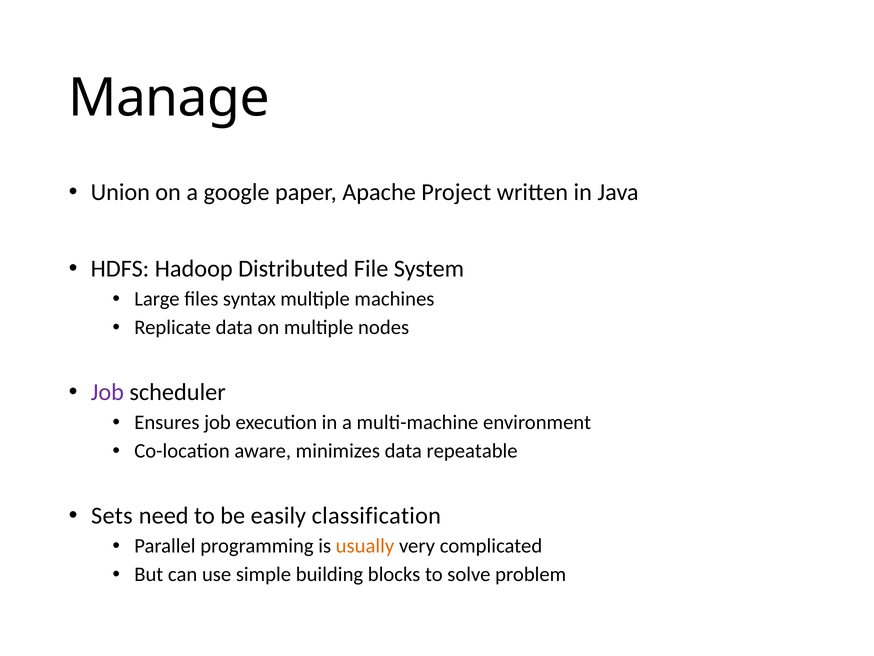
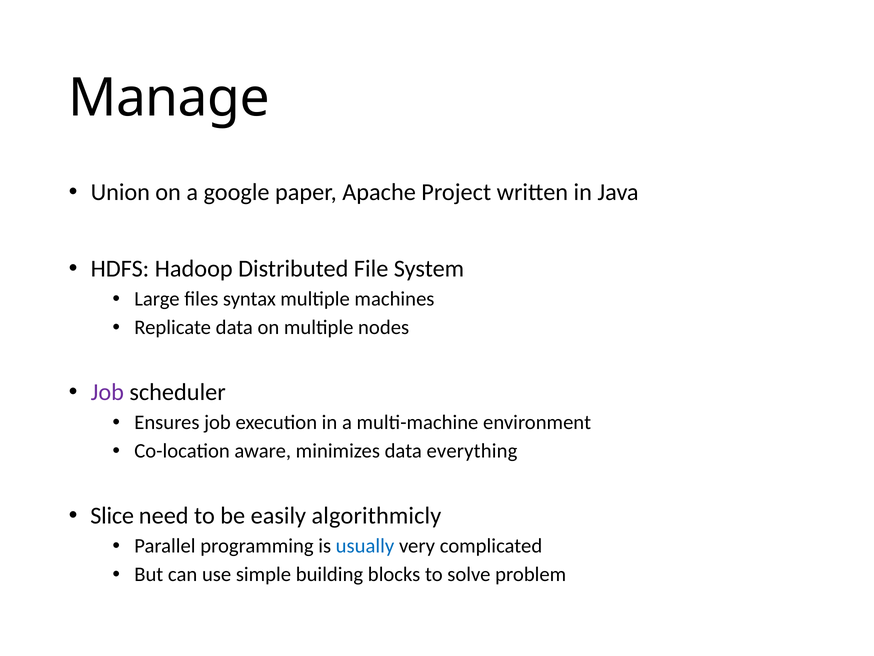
repeatable: repeatable -> everything
Sets: Sets -> Slice
classification: classification -> algorithmicly
usually colour: orange -> blue
